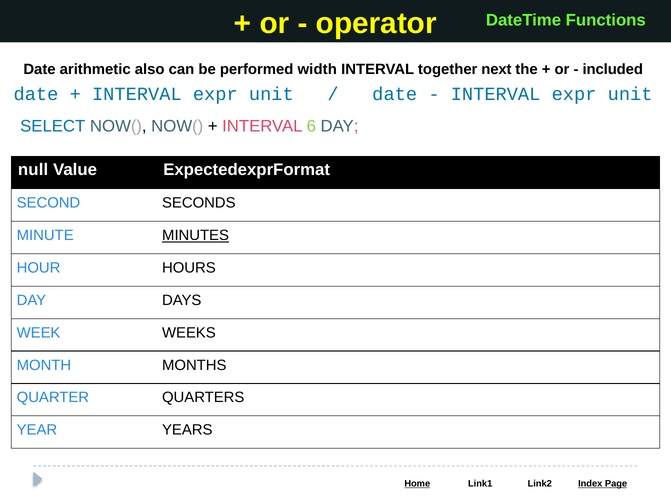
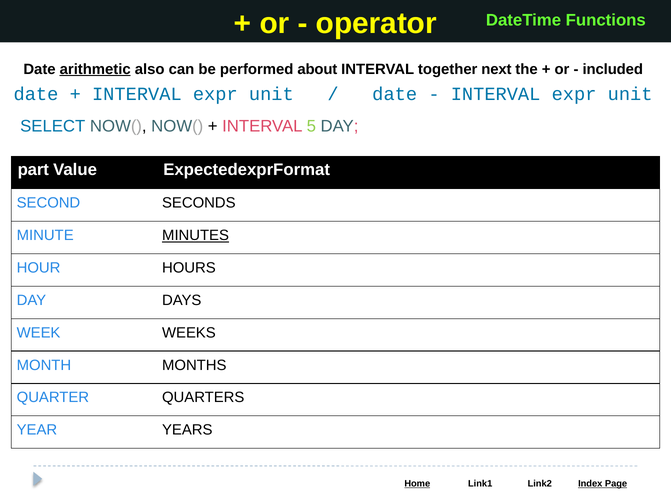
arithmetic underline: none -> present
width: width -> about
6: 6 -> 5
null: null -> part
